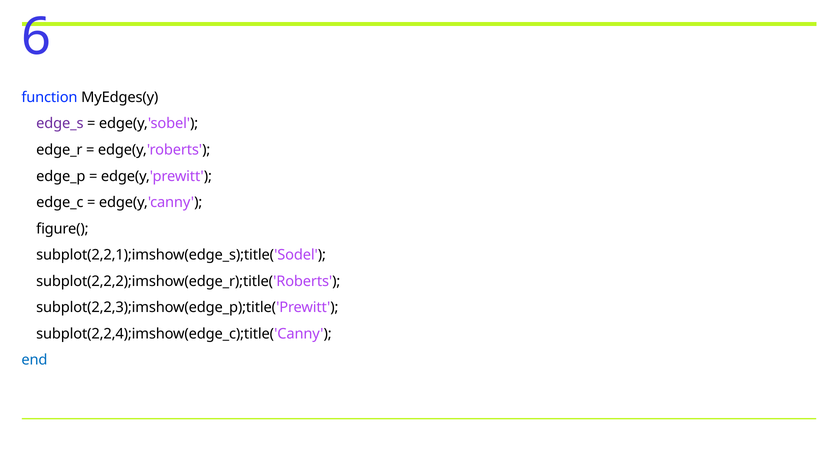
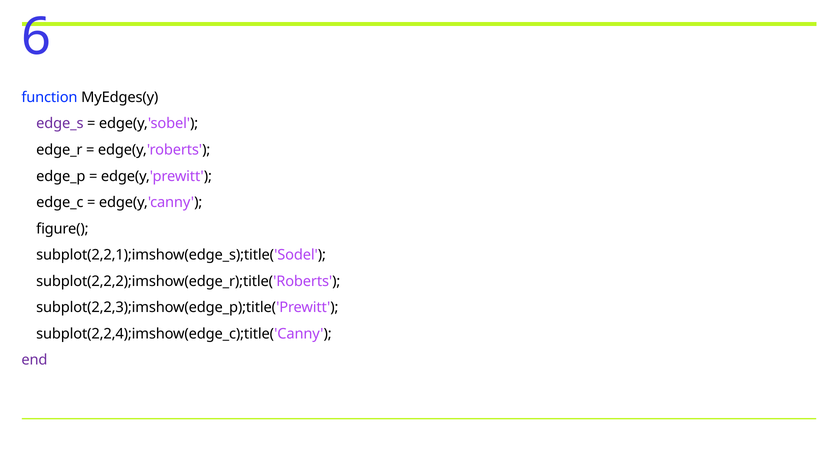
end colour: blue -> purple
